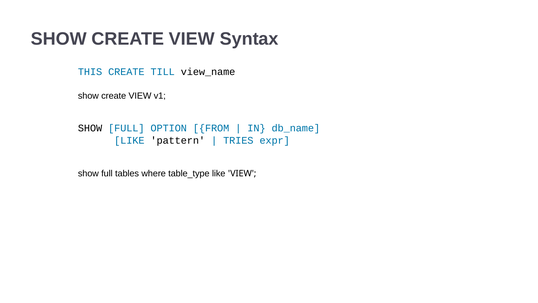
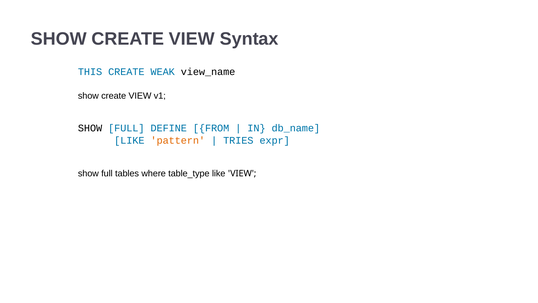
TILL: TILL -> WEAK
OPTION: OPTION -> DEFINE
pattern colour: black -> orange
